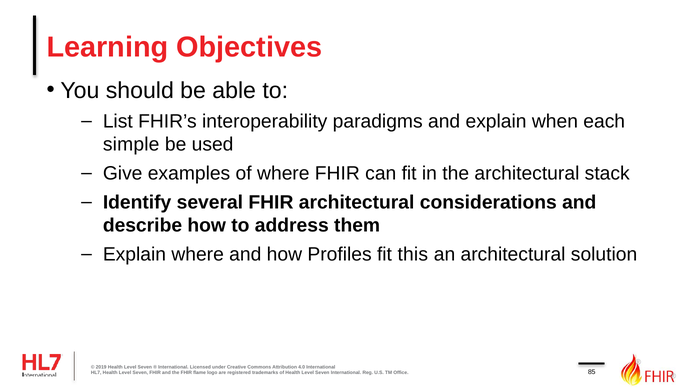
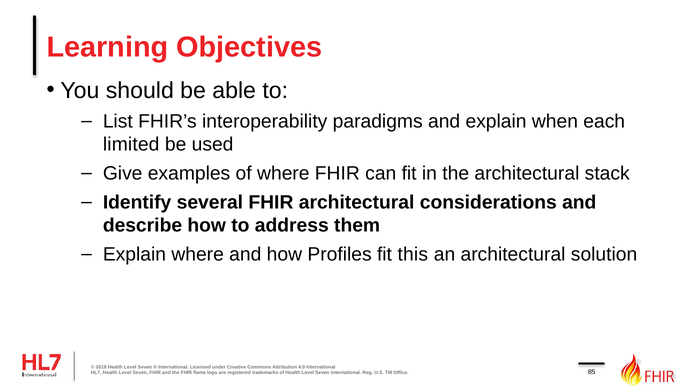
simple: simple -> limited
